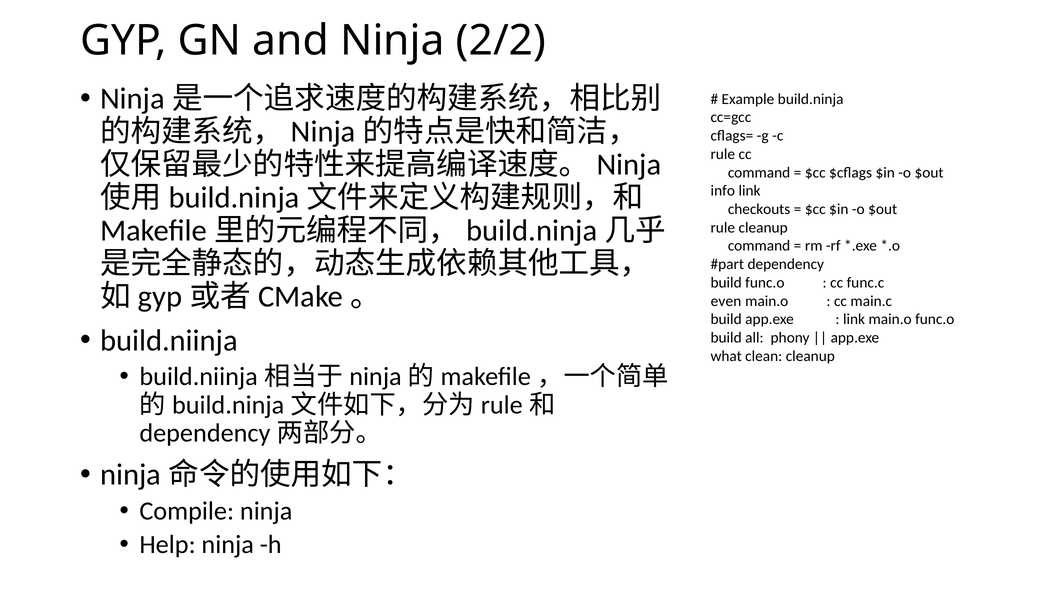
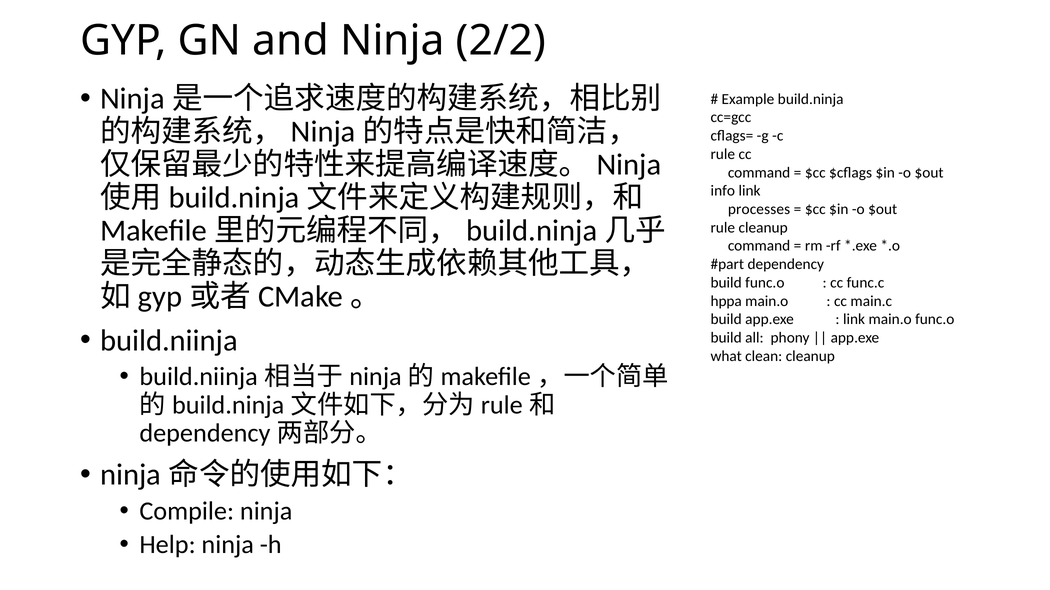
checkouts: checkouts -> processes
even: even -> hppa
